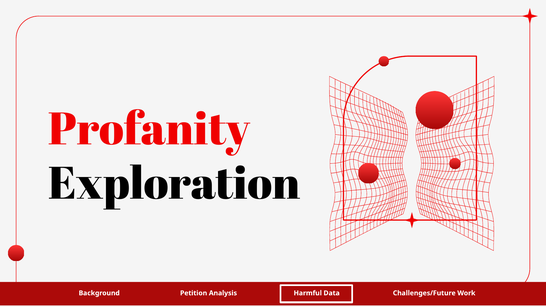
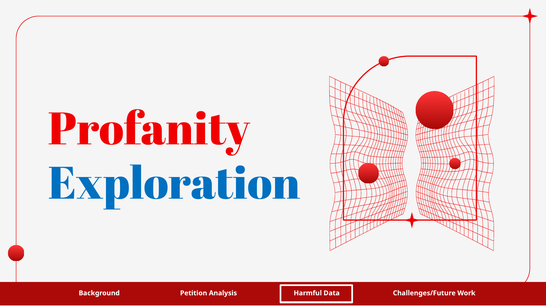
Exploration colour: black -> blue
